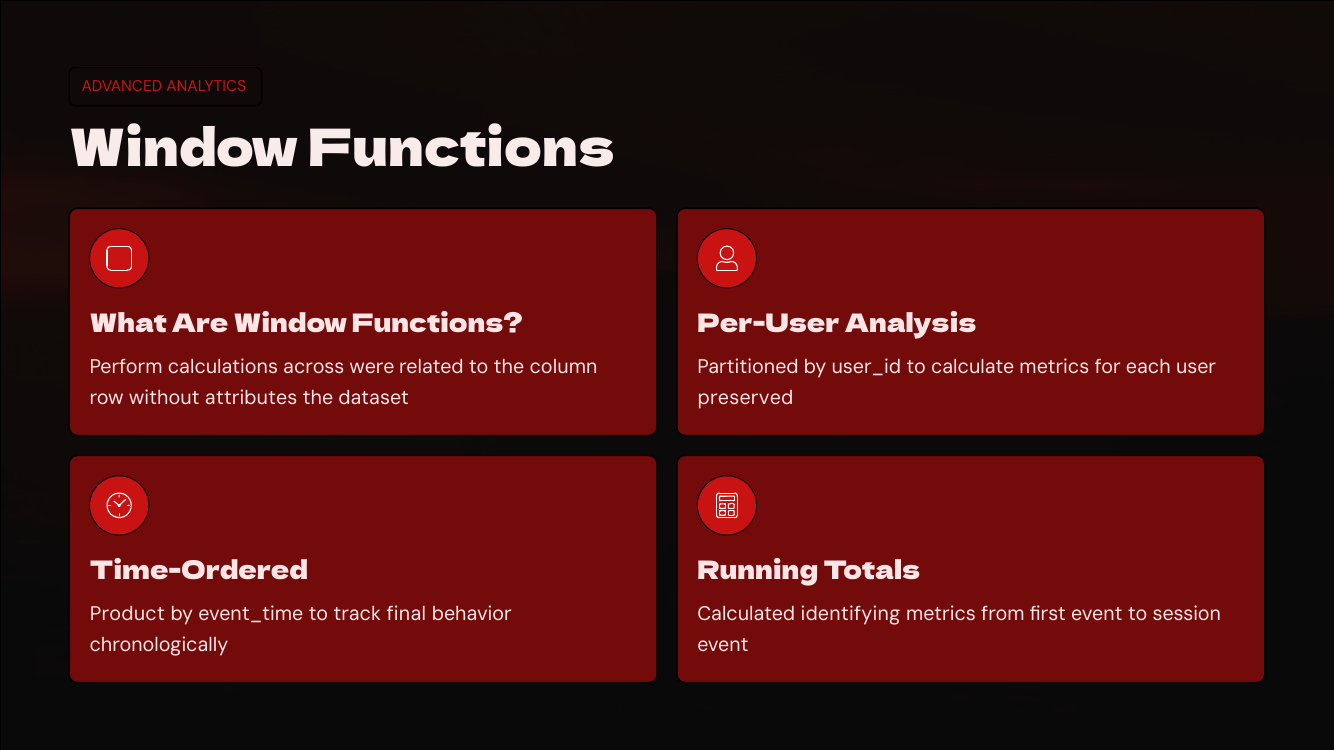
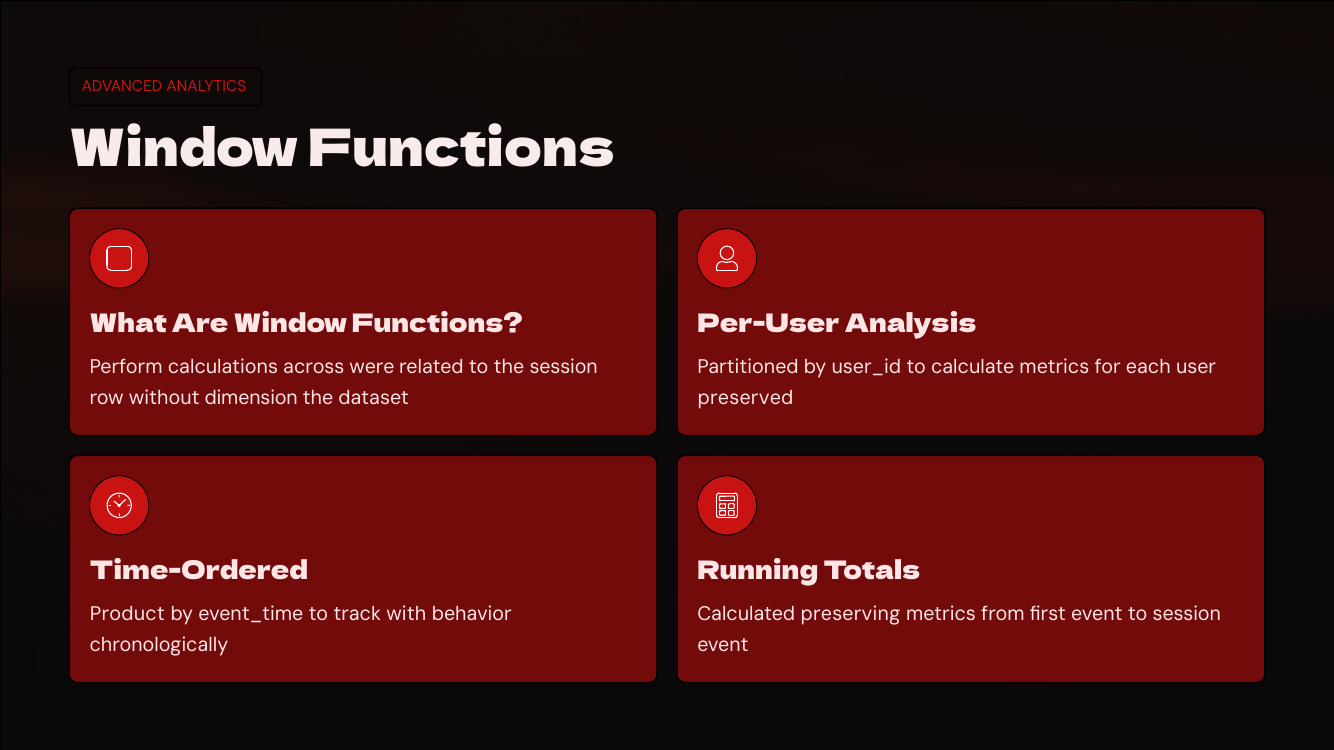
the column: column -> session
attributes: attributes -> dimension
final: final -> with
identifying: identifying -> preserving
